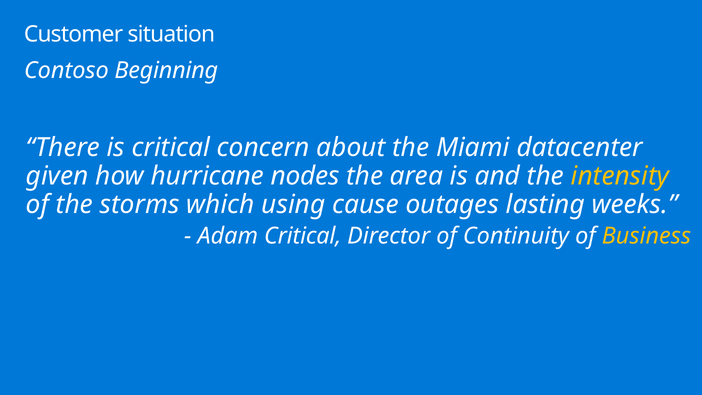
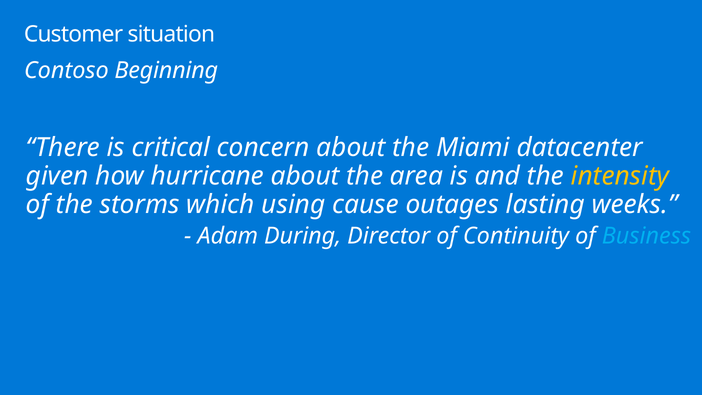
hurricane nodes: nodes -> about
Adam Critical: Critical -> During
Business colour: yellow -> light blue
